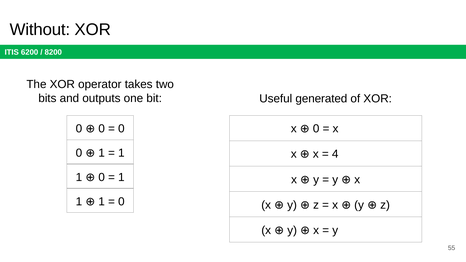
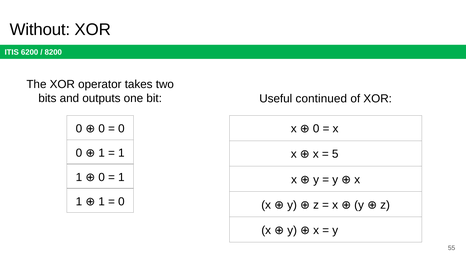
generated: generated -> continued
4: 4 -> 5
